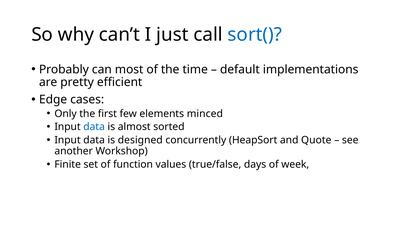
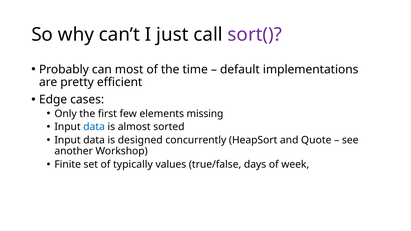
sort( colour: blue -> purple
minced: minced -> missing
function: function -> typically
